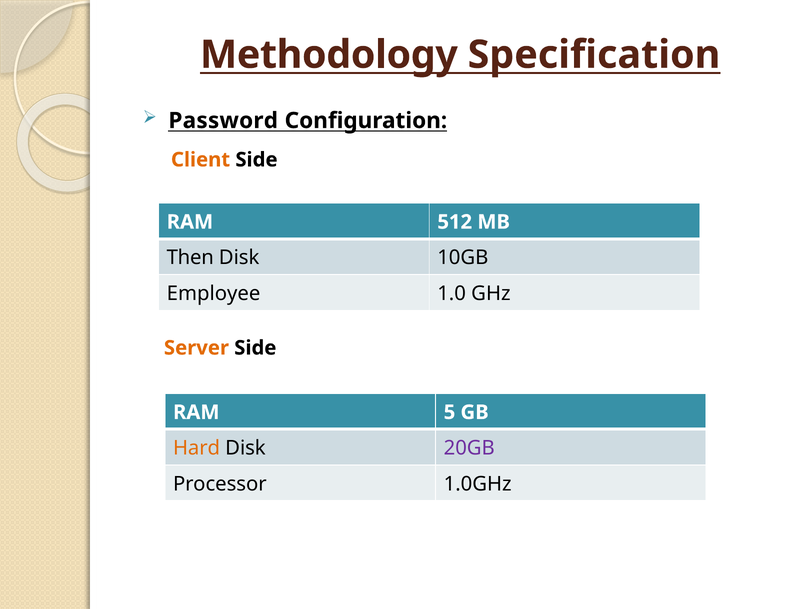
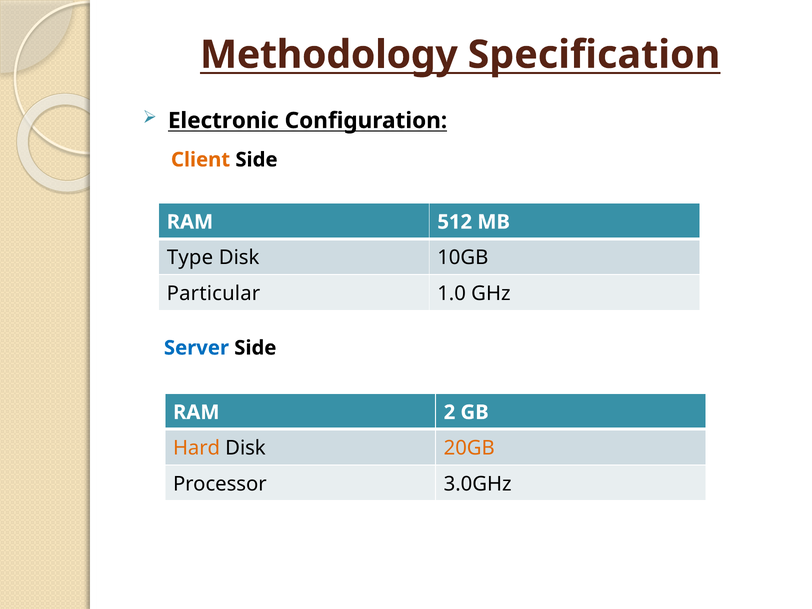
Password: Password -> Electronic
Then: Then -> Type
Employee: Employee -> Particular
Server colour: orange -> blue
5: 5 -> 2
20GB colour: purple -> orange
1.0GHz: 1.0GHz -> 3.0GHz
